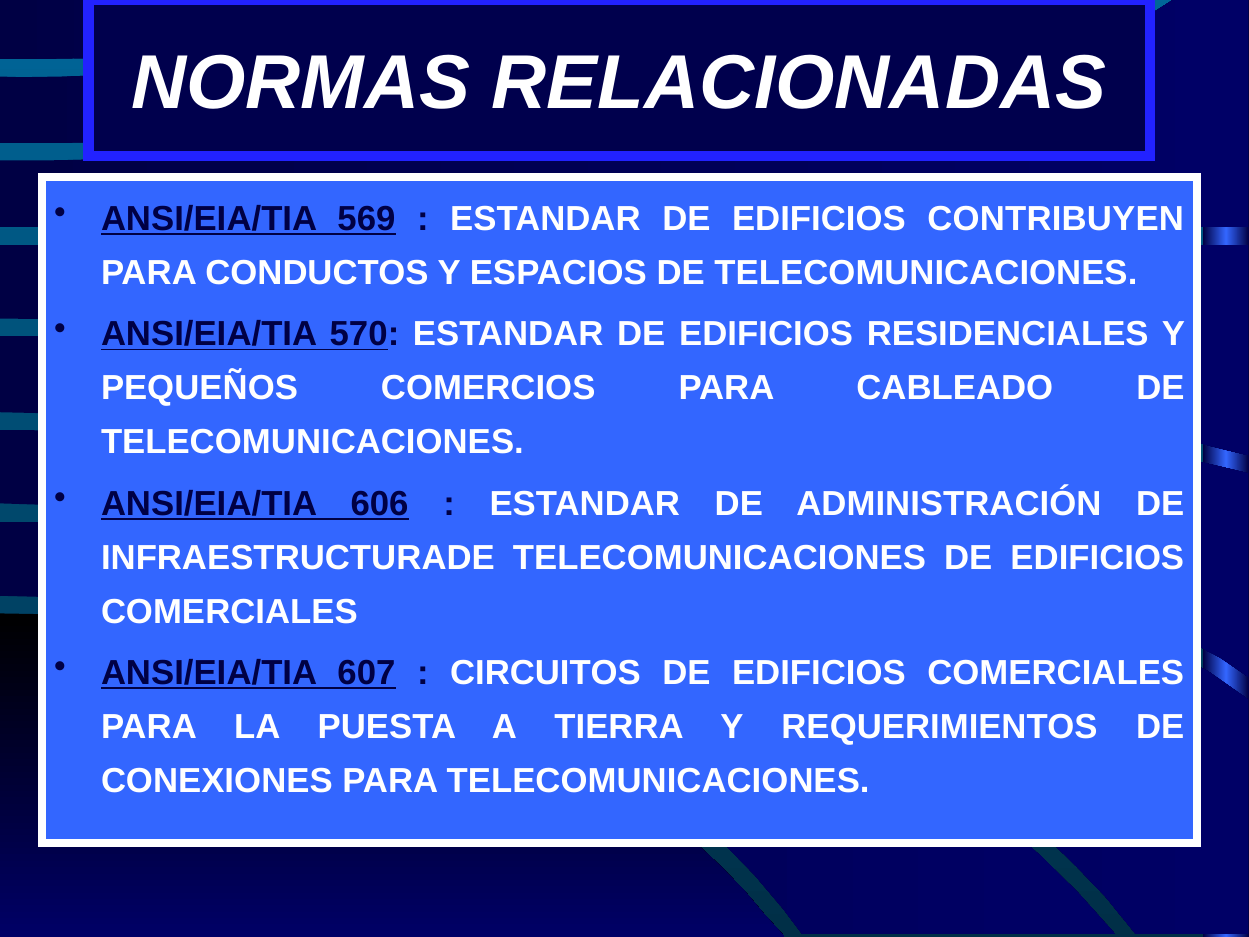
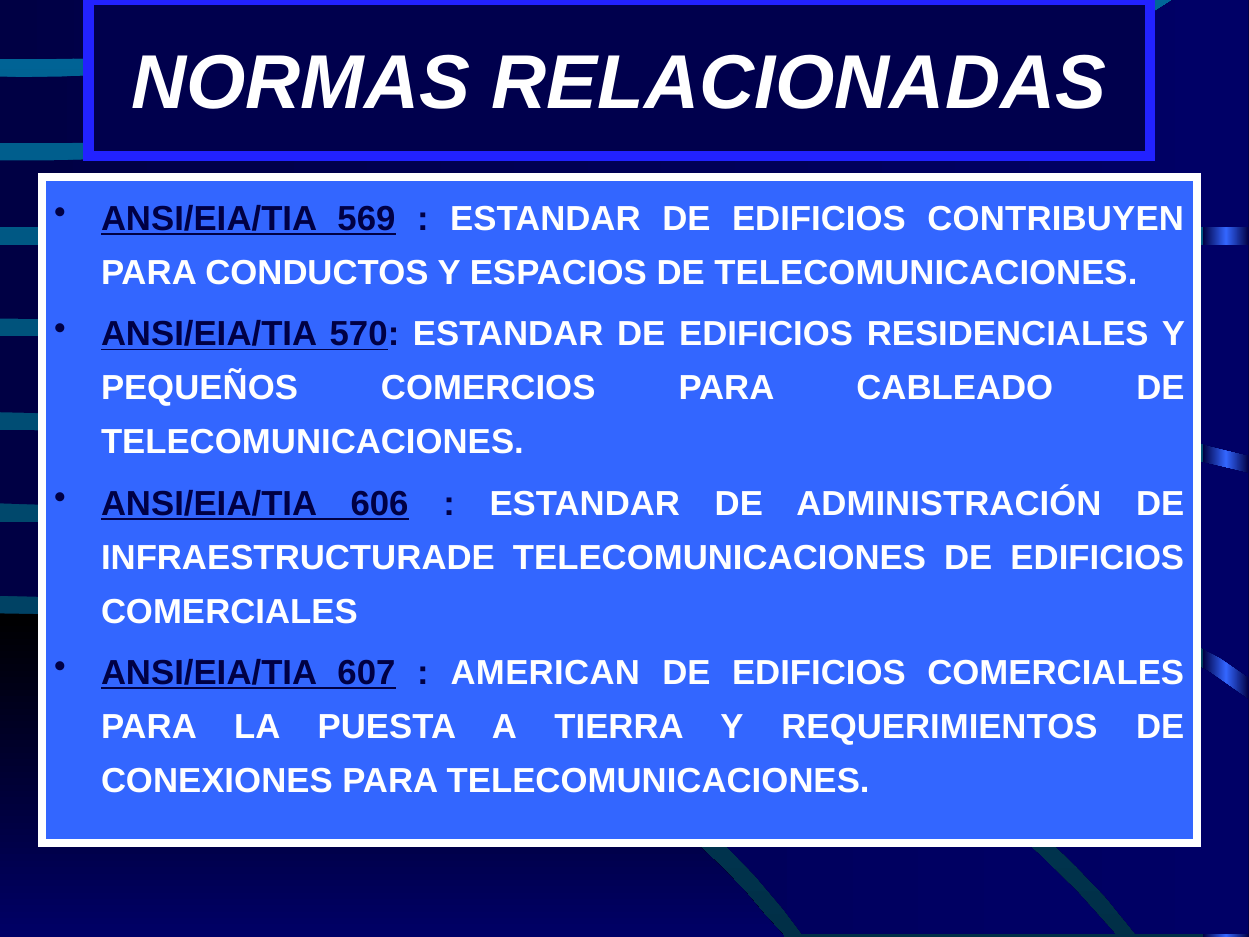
CIRCUITOS: CIRCUITOS -> AMERICAN
